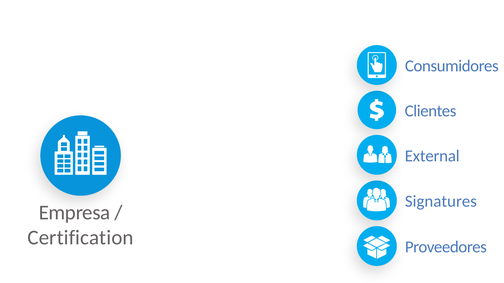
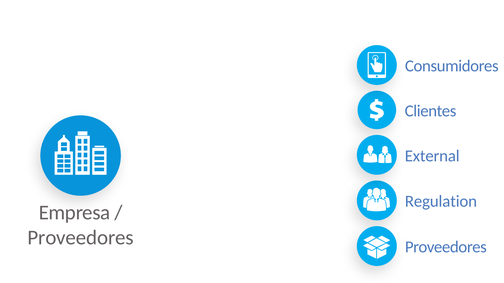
Signatures: Signatures -> Regulation
Certification at (81, 238): Certification -> Proveedores
